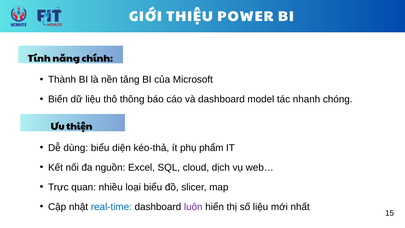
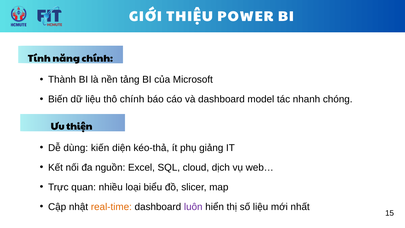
thô thông: thông -> chính
dùng biểu: biểu -> kiến
phẩm: phẩm -> giảng
real-time colour: blue -> orange
